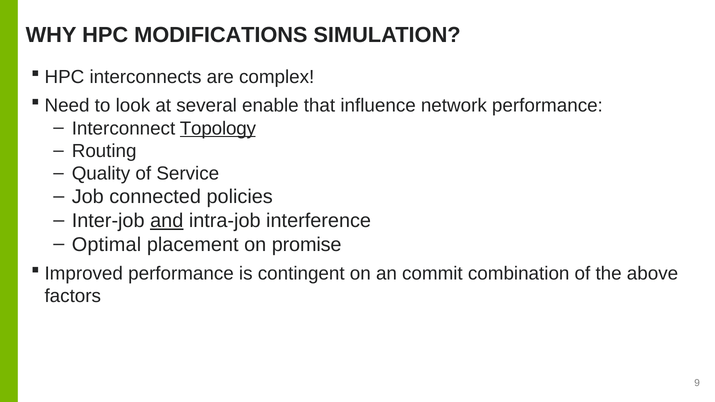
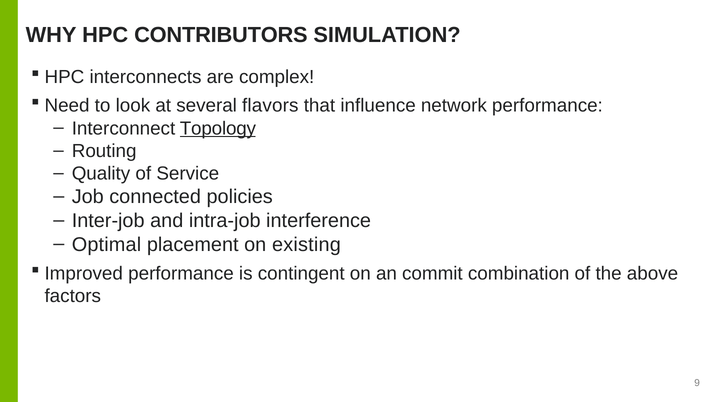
MODIFICATIONS: MODIFICATIONS -> CONTRIBUTORS
enable: enable -> flavors
and underline: present -> none
promise: promise -> existing
